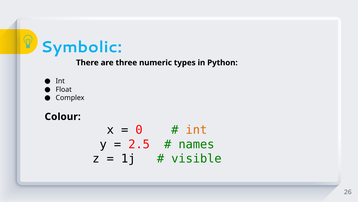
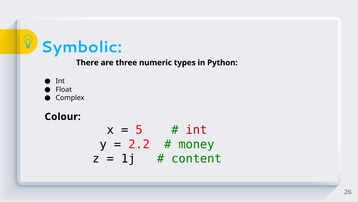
0: 0 -> 5
int at (196, 130) colour: orange -> red
2.5: 2.5 -> 2.2
names: names -> money
visible: visible -> content
